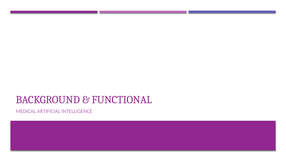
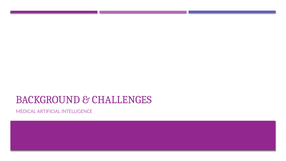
FUNCTIONAL: FUNCTIONAL -> CHALLENGES
